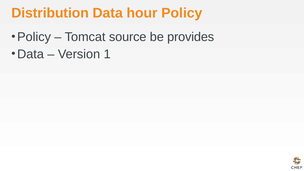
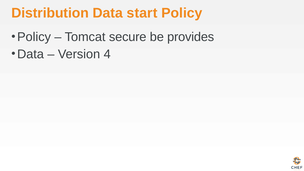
hour: hour -> start
source: source -> secure
1: 1 -> 4
